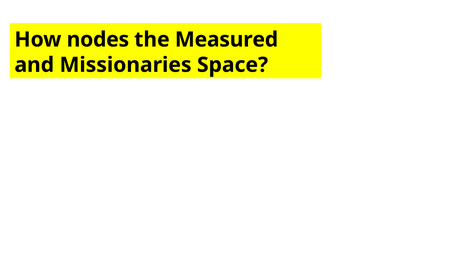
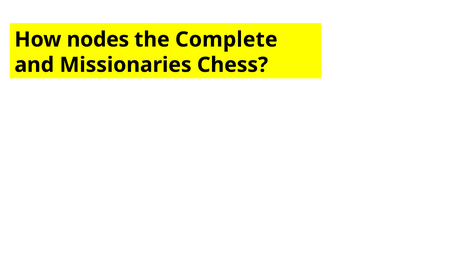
Measured: Measured -> Complete
Space: Space -> Chess
